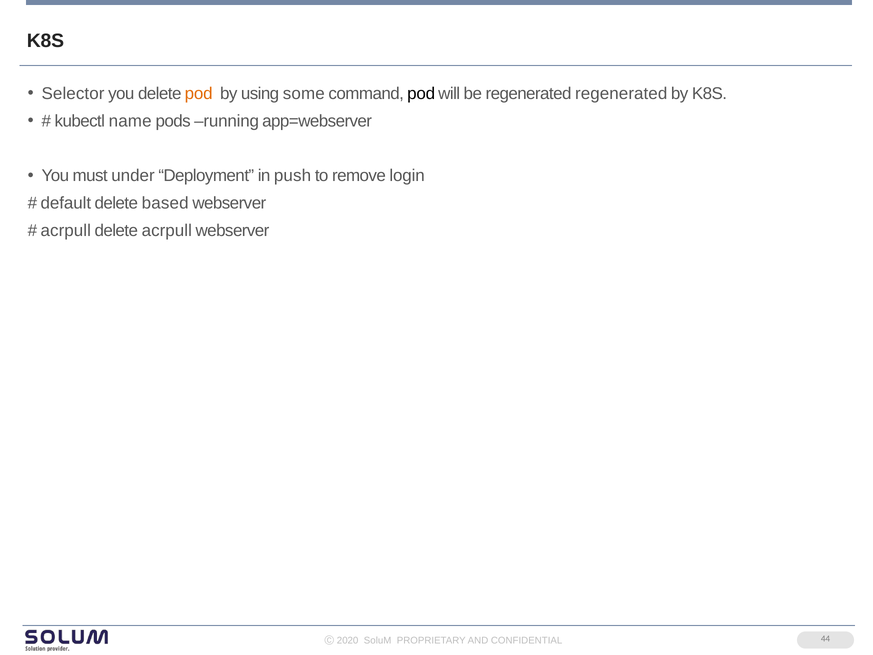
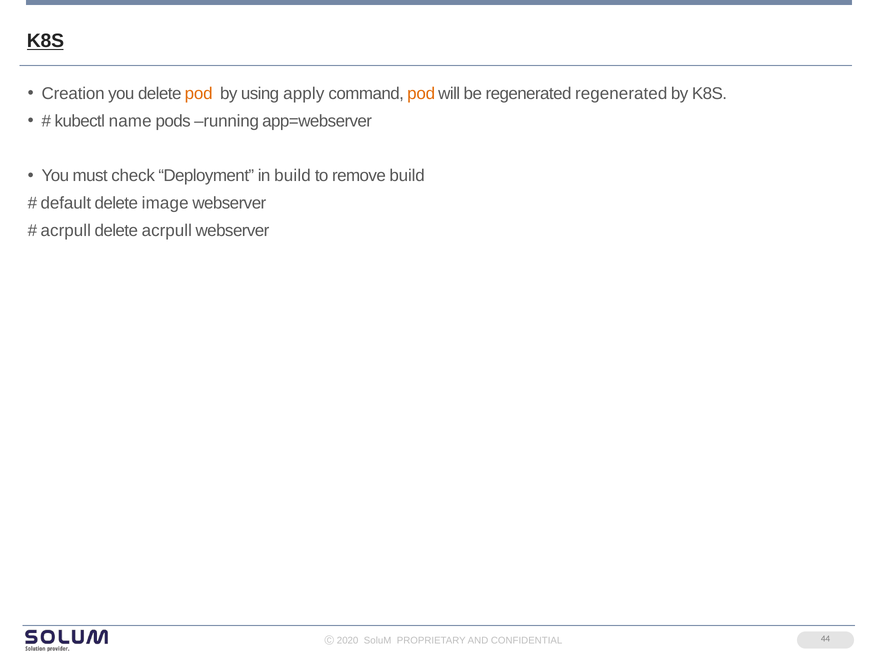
K8S at (45, 41) underline: none -> present
Selector: Selector -> Creation
some: some -> apply
pod at (421, 93) colour: black -> orange
under: under -> check
in push: push -> build
remove login: login -> build
based: based -> image
